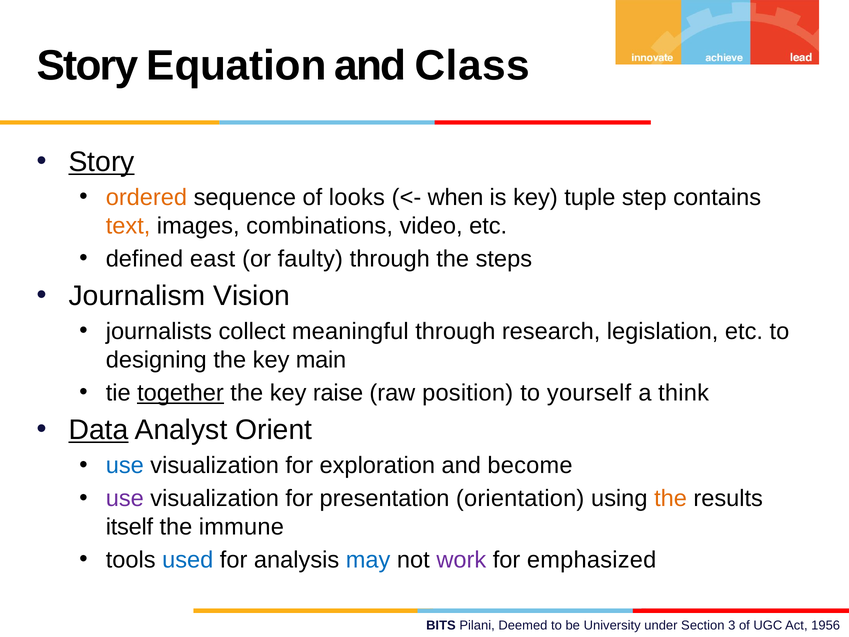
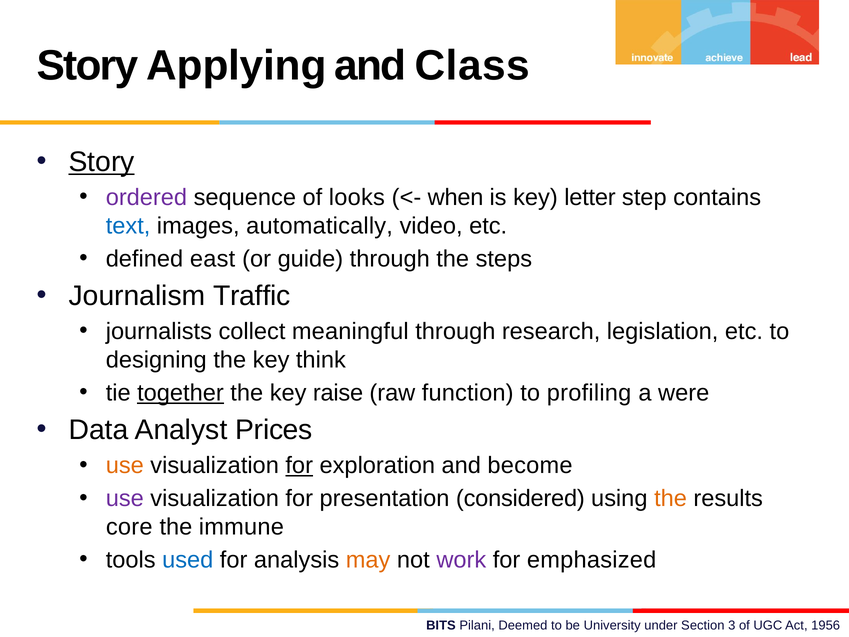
Equation: Equation -> Applying
ordered colour: orange -> purple
tuple: tuple -> letter
text colour: orange -> blue
combinations: combinations -> automatically
faulty: faulty -> guide
Vision: Vision -> Traffic
main: main -> think
position: position -> function
yourself: yourself -> profiling
think: think -> were
Data underline: present -> none
Orient: Orient -> Prices
use at (125, 465) colour: blue -> orange
for at (299, 465) underline: none -> present
orientation: orientation -> considered
itself: itself -> core
may colour: blue -> orange
